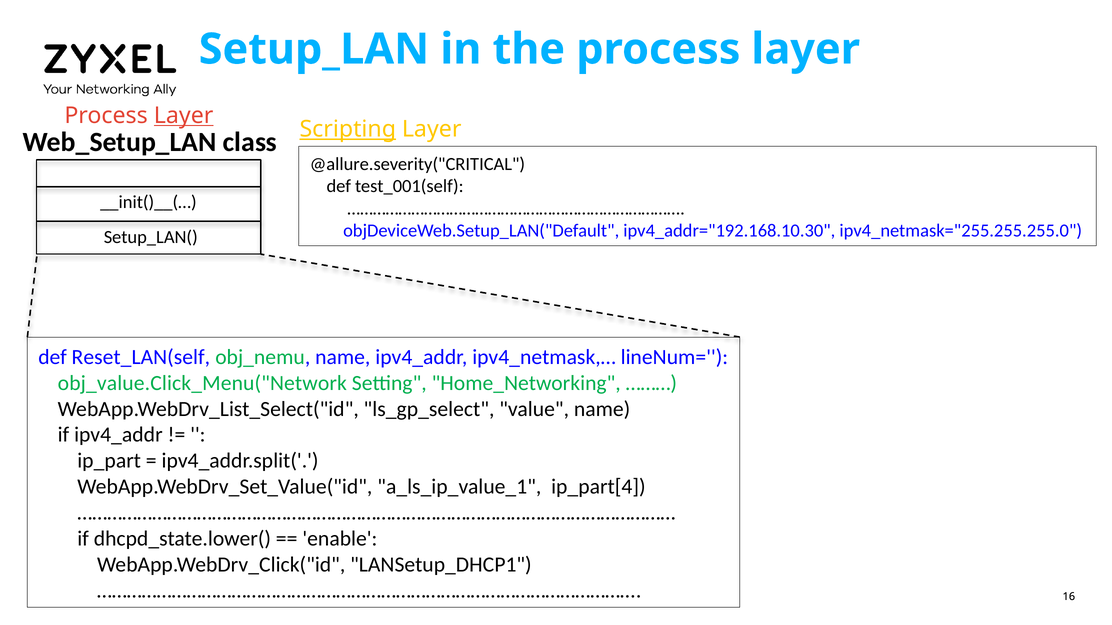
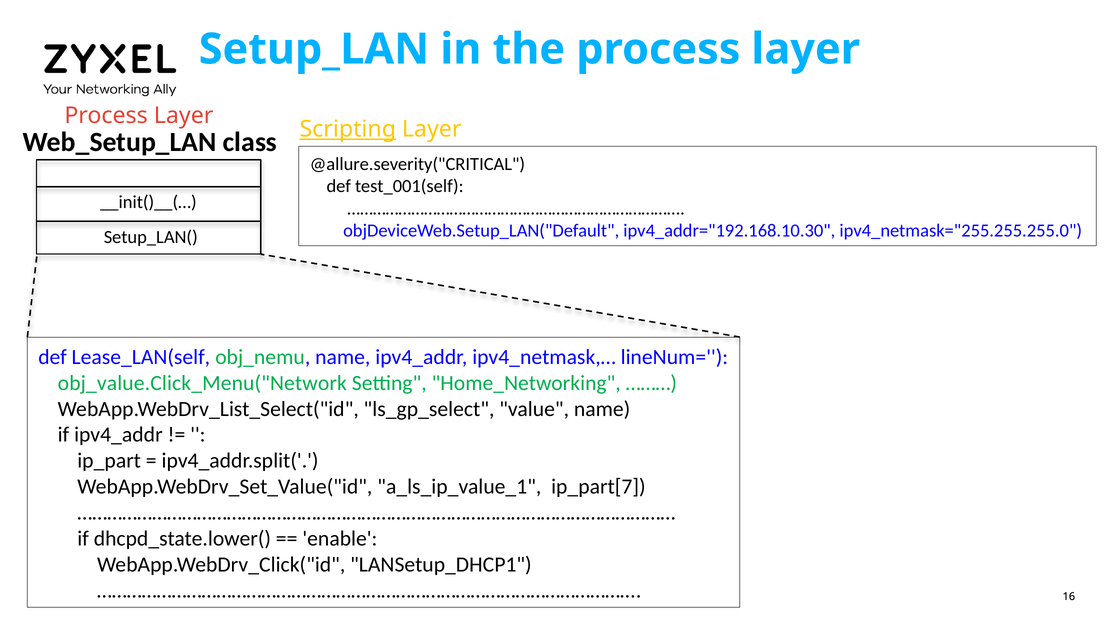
Layer at (184, 116) underline: present -> none
Reset_LAN(self: Reset_LAN(self -> Lease_LAN(self
ip_part[4: ip_part[4 -> ip_part[7
